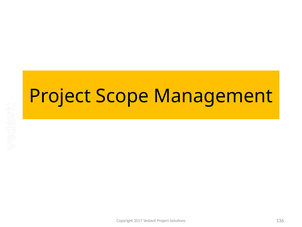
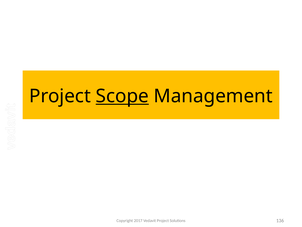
Scope underline: none -> present
